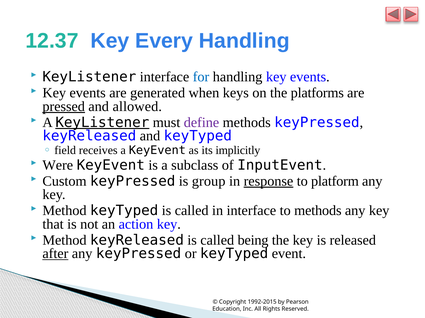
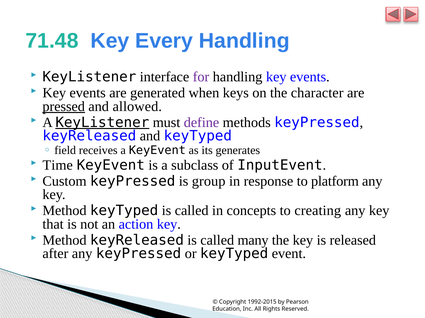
12.37: 12.37 -> 71.48
for colour: blue -> purple
platforms: platforms -> character
implicitly: implicitly -> generates
Were: Were -> Time
response underline: present -> none
in interface: interface -> concepts
to methods: methods -> creating
being: being -> many
after underline: present -> none
